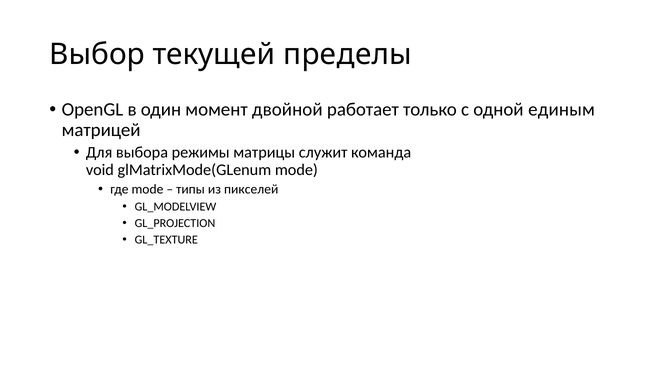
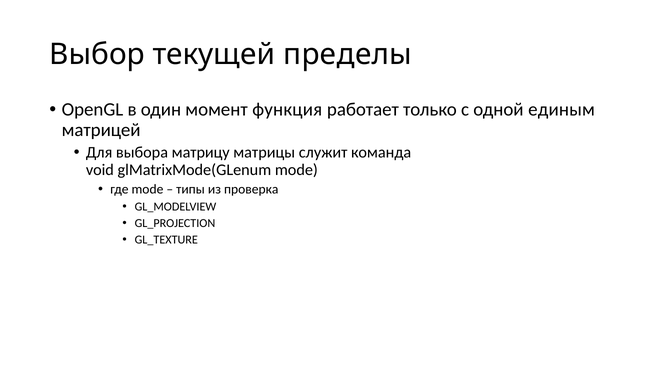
двойной: двойной -> функция
режимы: режимы -> матрицу
пикселей: пикселей -> проверка
